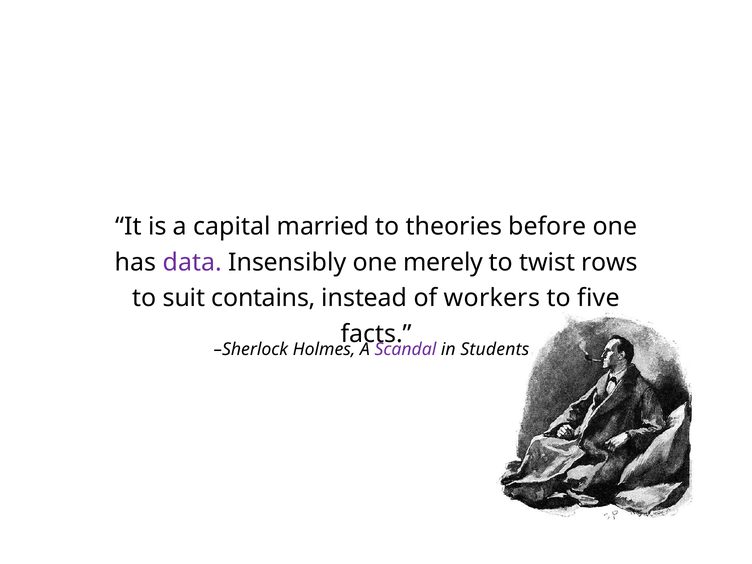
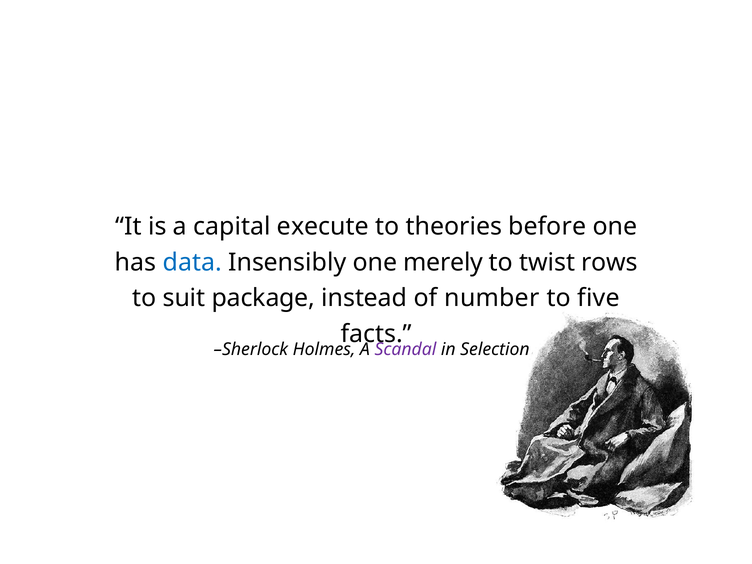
married: married -> execute
data colour: purple -> blue
contains: contains -> package
workers: workers -> number
Students: Students -> Selection
